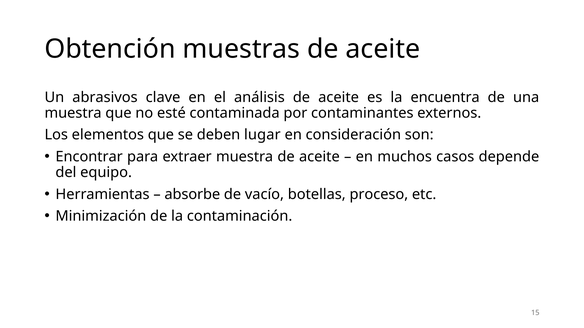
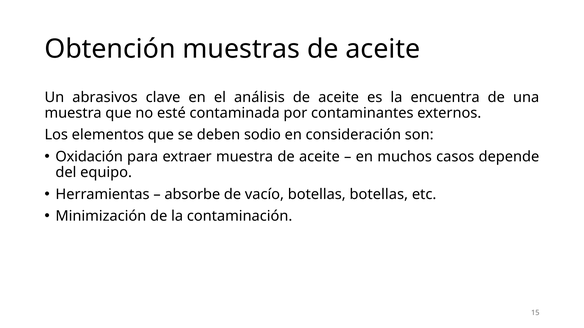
lugar: lugar -> sodio
Encontrar: Encontrar -> Oxidación
botellas proceso: proceso -> botellas
